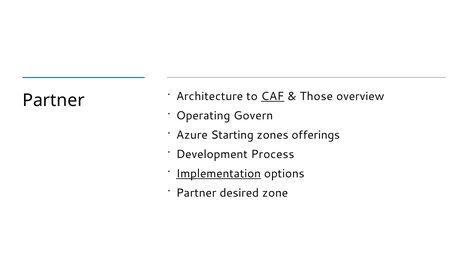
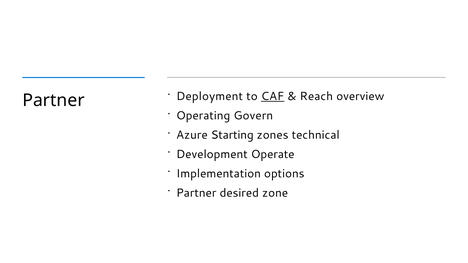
Architecture: Architecture -> Deployment
Those: Those -> Reach
offerings: offerings -> technical
Process: Process -> Operate
Implementation underline: present -> none
